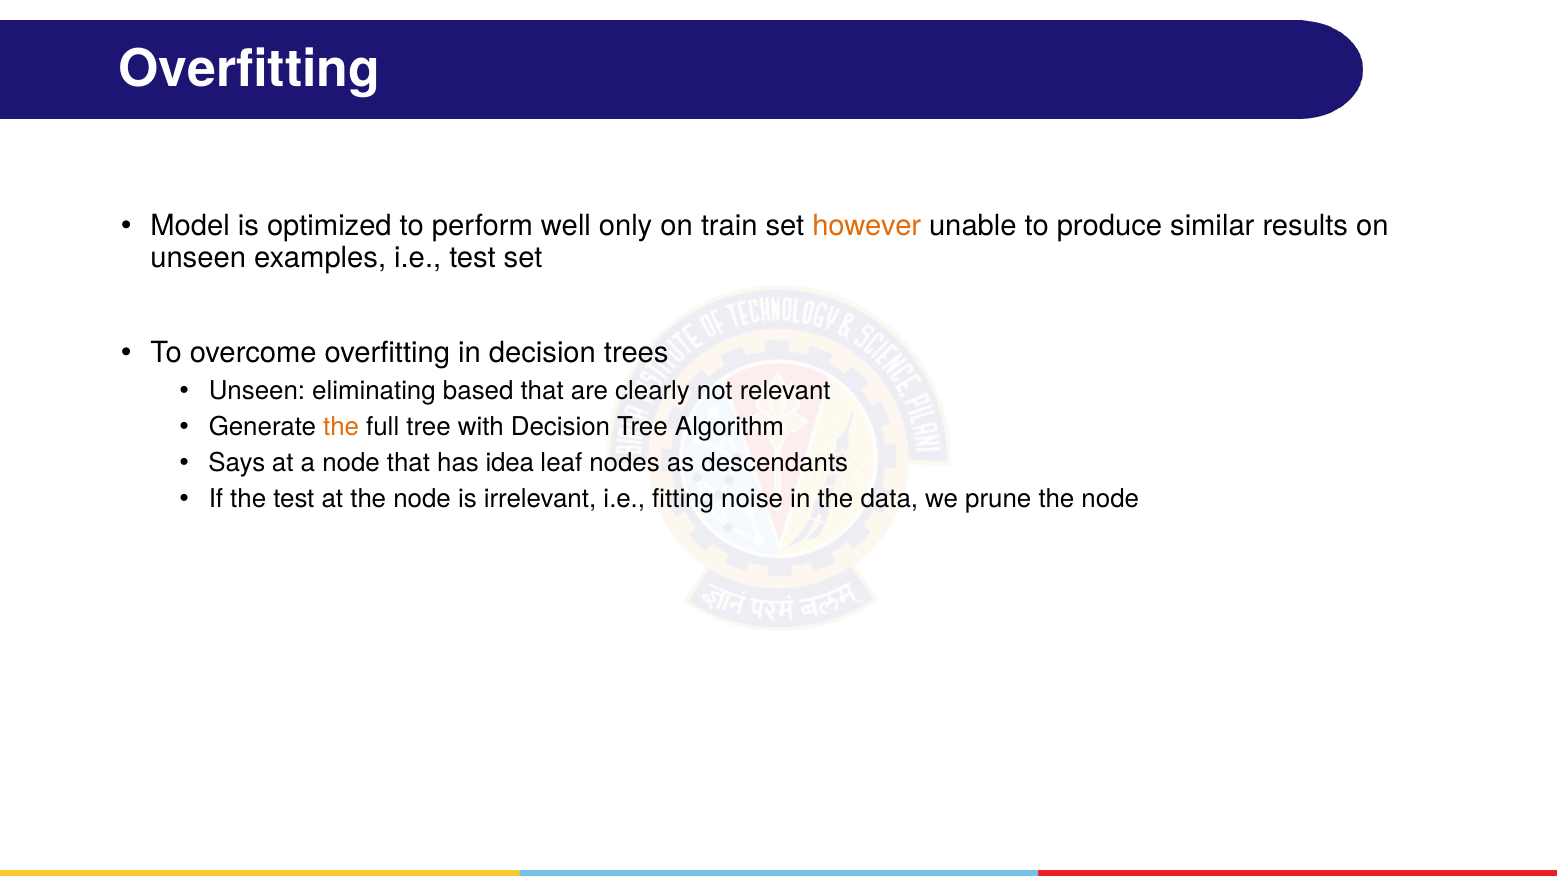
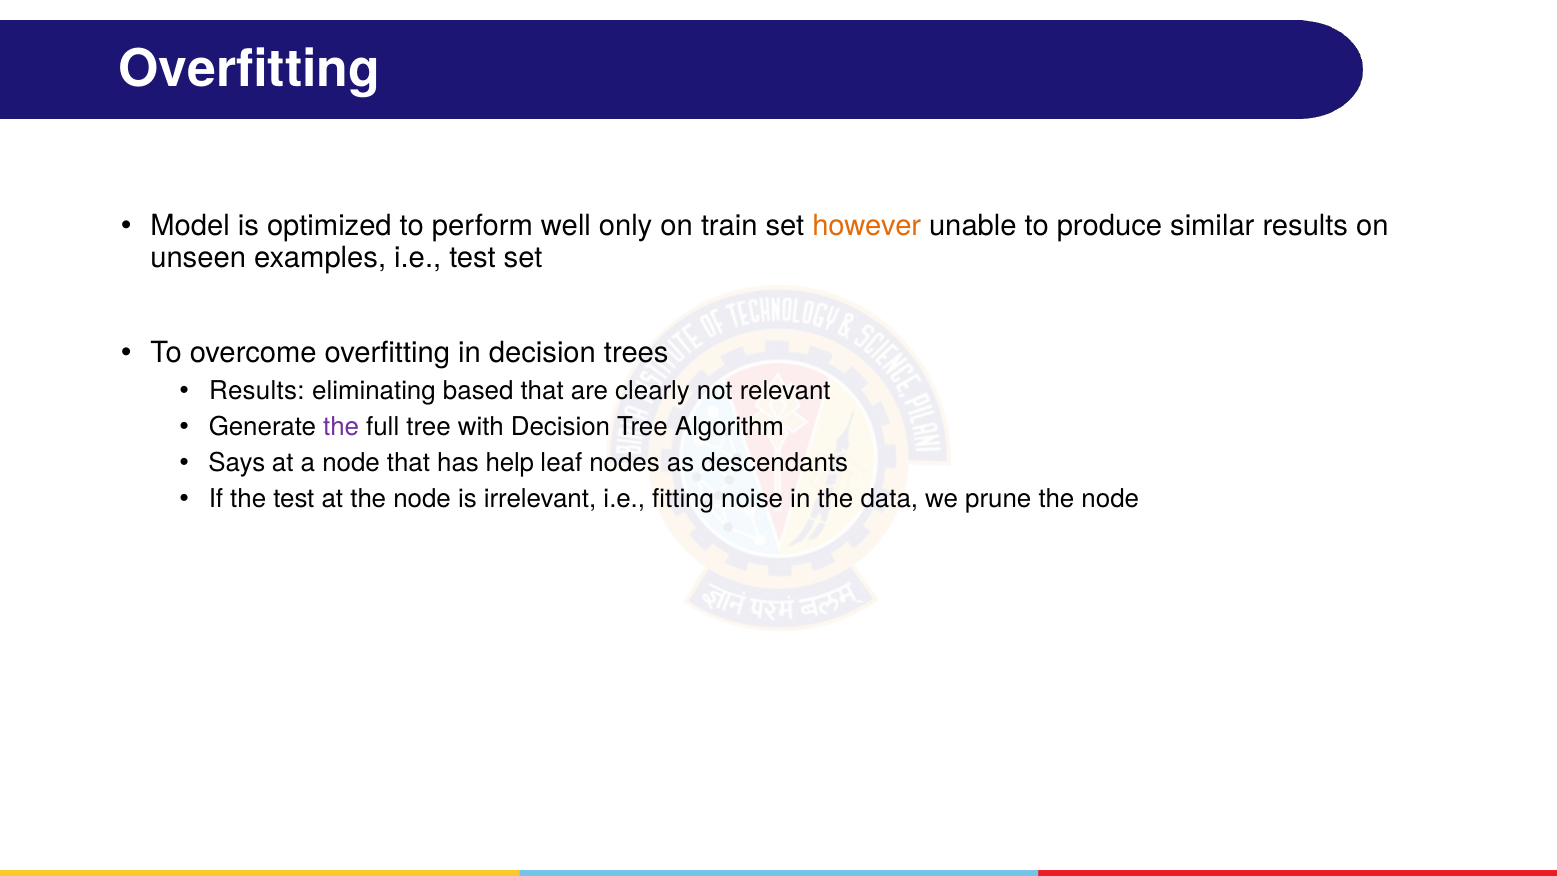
Unseen at (257, 391): Unseen -> Results
the at (341, 427) colour: orange -> purple
idea: idea -> help
